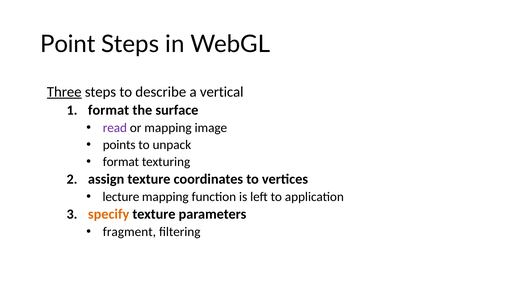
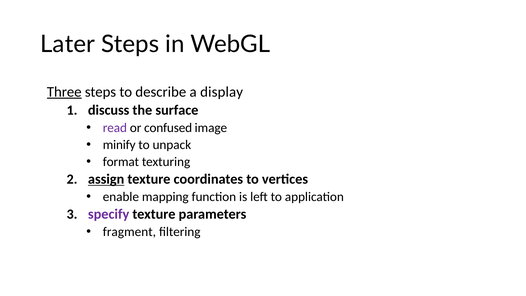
Point: Point -> Later
vertical: vertical -> display
format at (109, 110): format -> discuss
or mapping: mapping -> confused
points: points -> minify
assign underline: none -> present
lecture: lecture -> enable
specify colour: orange -> purple
